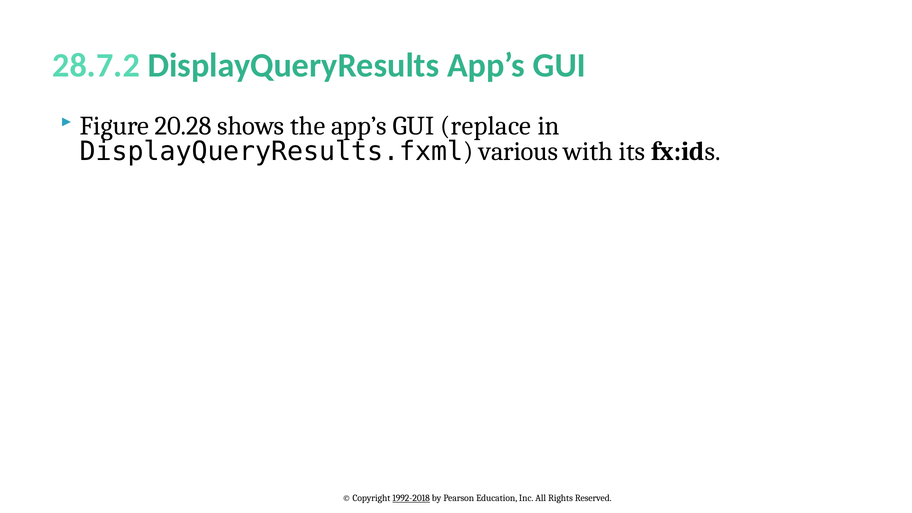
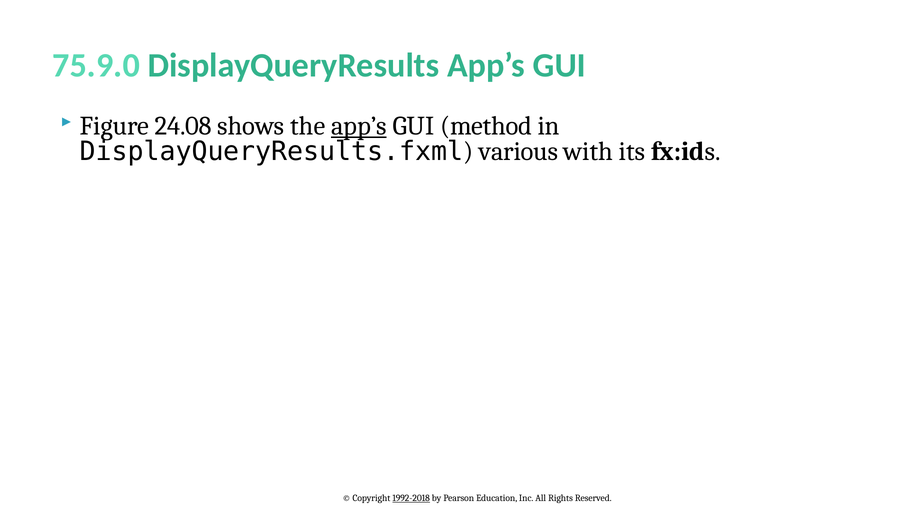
28.7.2: 28.7.2 -> 75.9.0
20.28: 20.28 -> 24.08
app’s at (359, 126) underline: none -> present
replace: replace -> method
